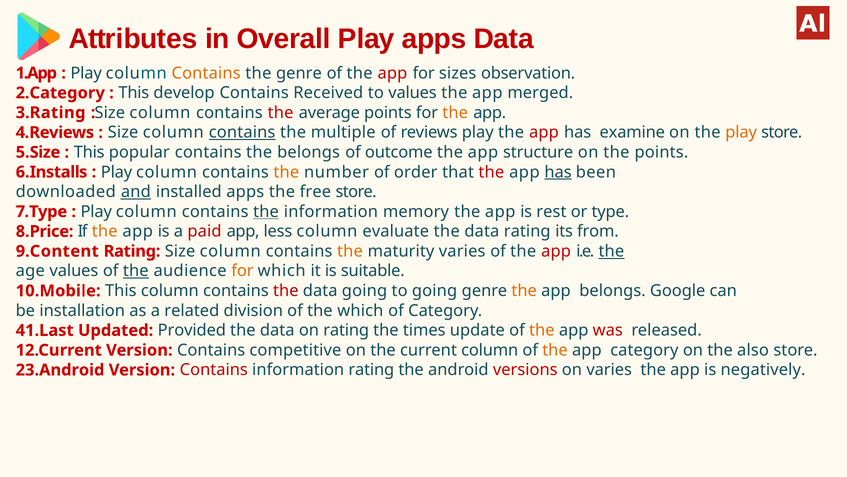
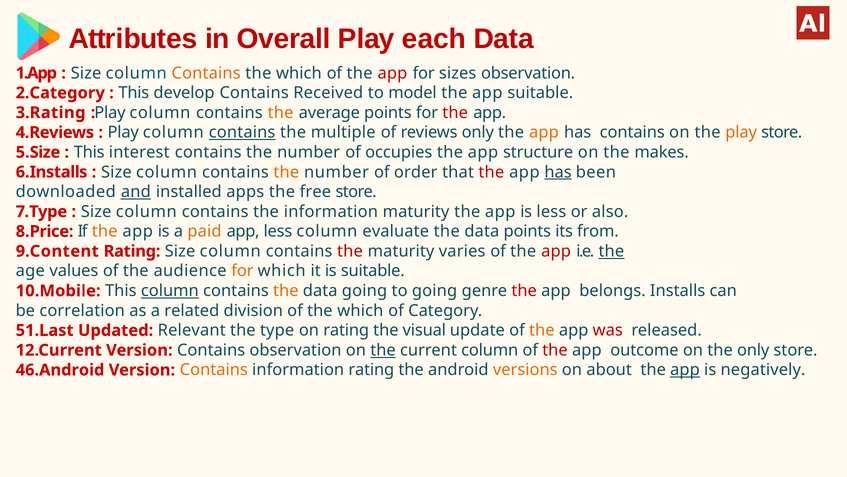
Play apps: apps -> each
Play at (86, 73): Play -> Size
genre at (299, 73): genre -> which
to values: values -> model
app merged: merged -> suitable
Size at (110, 113): Size -> Play
the at (281, 113) colour: red -> orange
the at (455, 113) colour: orange -> red
Size at (123, 132): Size -> Play
reviews play: play -> only
app at (544, 132) colour: red -> orange
has examine: examine -> contains
popular: popular -> interest
belongs at (309, 152): belongs -> number
outcome: outcome -> occupies
the points: points -> makes
Play at (117, 172): Play -> Size
Play at (96, 211): Play -> Size
the at (266, 211) underline: present -> none
information memory: memory -> maturity
is rest: rest -> less
type: type -> also
paid colour: red -> orange
data rating: rating -> points
the at (350, 251) colour: orange -> red
the at (136, 271) underline: present -> none
column at (170, 291) underline: none -> present
the at (286, 291) colour: red -> orange
the at (524, 291) colour: orange -> red
Google: Google -> Installs
installation: installation -> correlation
41.Last: 41.Last -> 51.Last
Provided: Provided -> Relevant
data at (277, 330): data -> type
times: times -> visual
Contains competitive: competitive -> observation
the at (383, 350) underline: none -> present
the at (555, 350) colour: orange -> red
app category: category -> outcome
the also: also -> only
23.Android: 23.Android -> 46.Android
Contains at (214, 370) colour: red -> orange
versions colour: red -> orange
on varies: varies -> about
app at (685, 370) underline: none -> present
